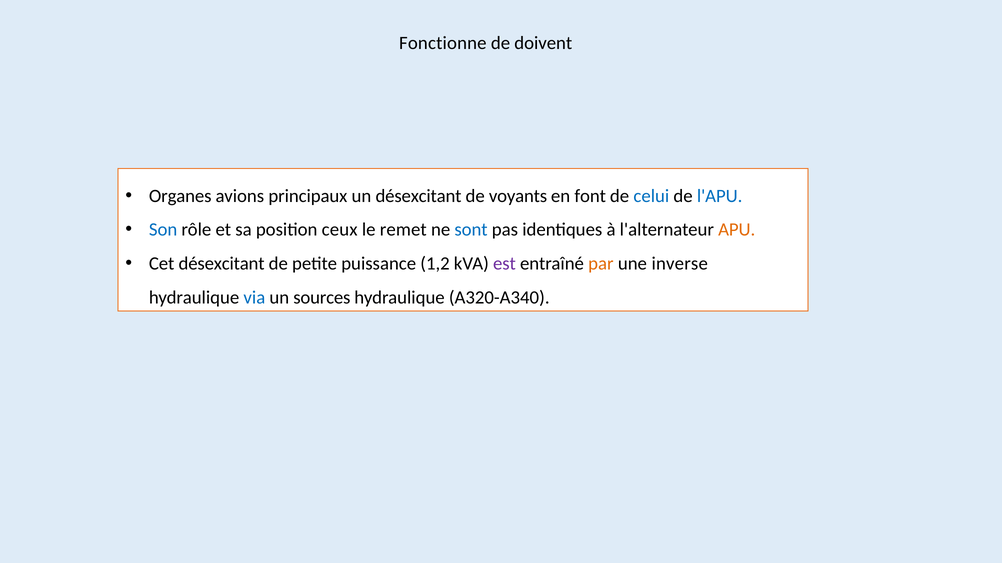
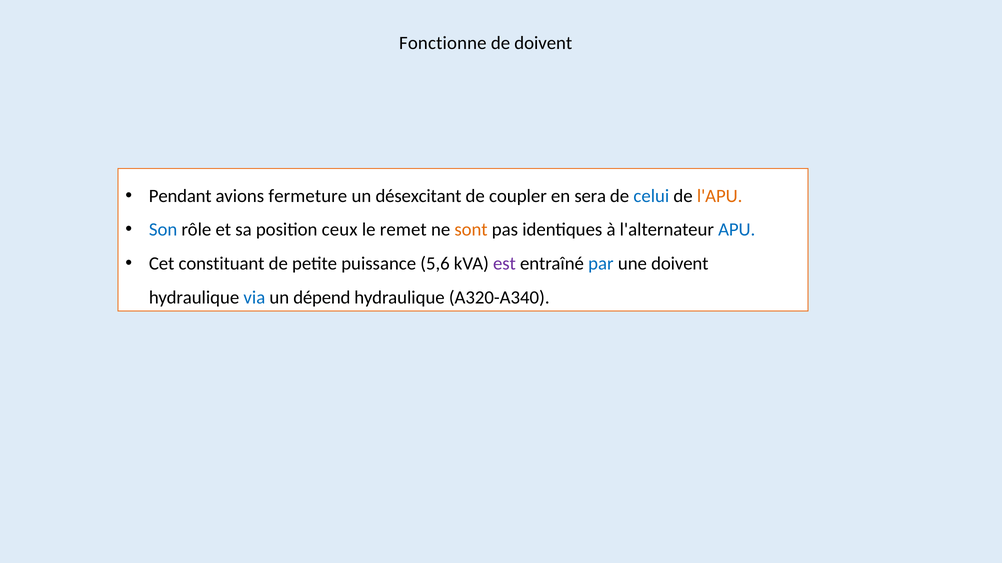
Organes: Organes -> Pendant
principaux: principaux -> fermeture
voyants: voyants -> coupler
font: font -> sera
l'APU colour: blue -> orange
sont colour: blue -> orange
APU colour: orange -> blue
Cet désexcitant: désexcitant -> constituant
1,2: 1,2 -> 5,6
par colour: orange -> blue
une inverse: inverse -> doivent
sources: sources -> dépend
